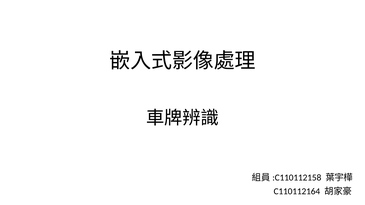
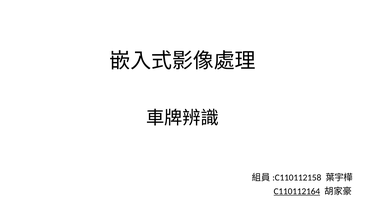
C110112164 underline: none -> present
